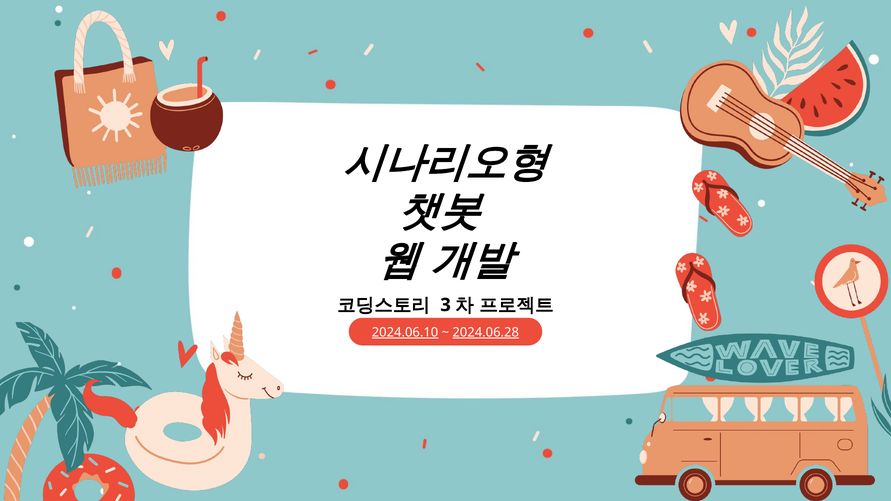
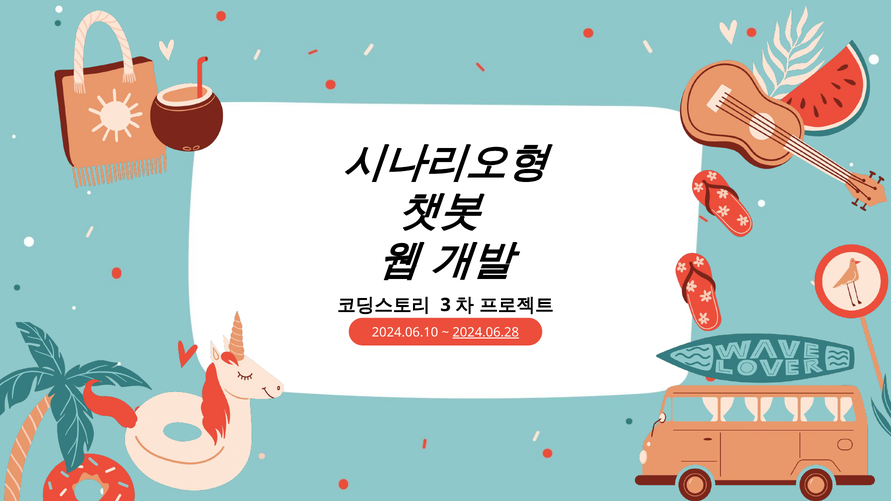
2024.06.10 underline: present -> none
